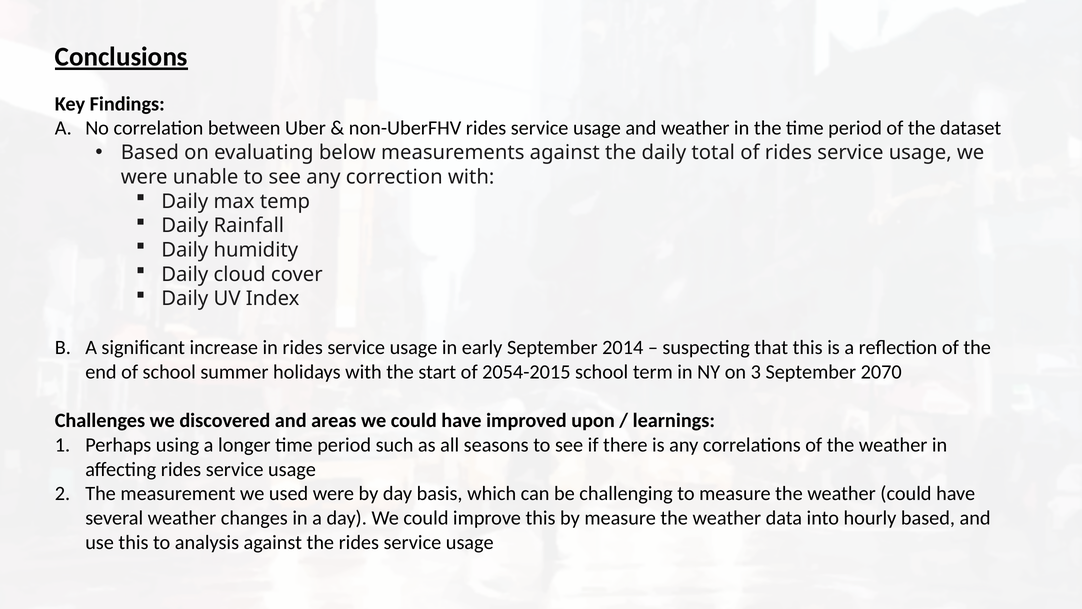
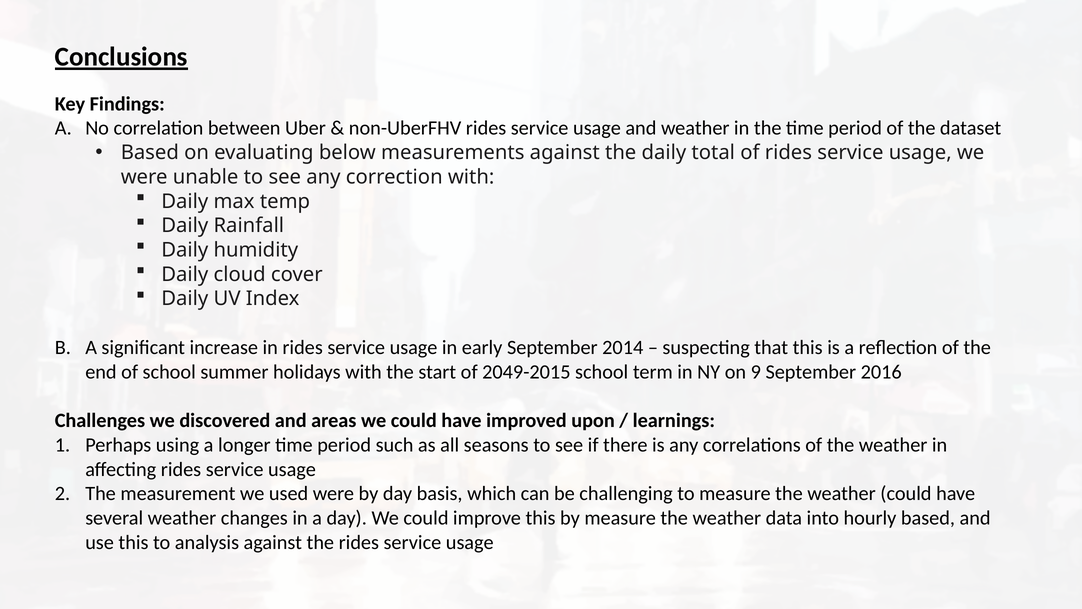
2054-2015: 2054-2015 -> 2049-2015
3: 3 -> 9
2070: 2070 -> 2016
